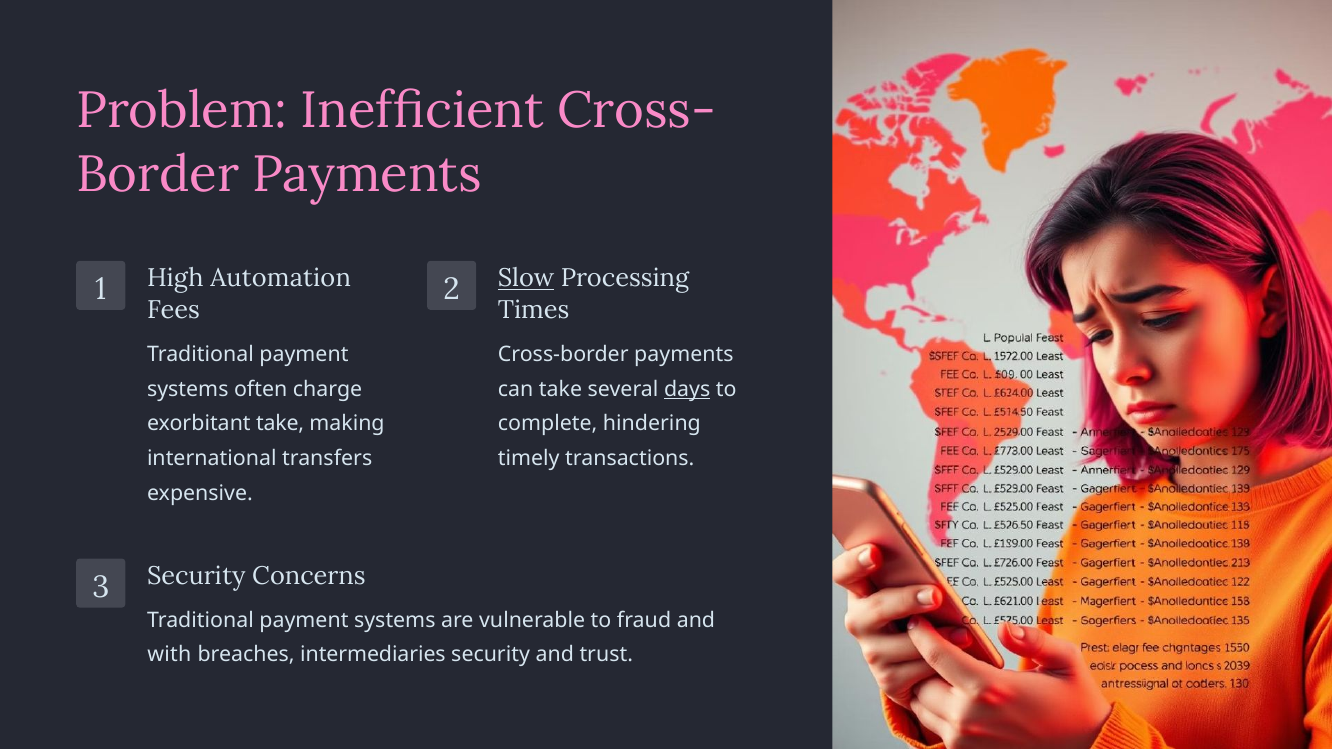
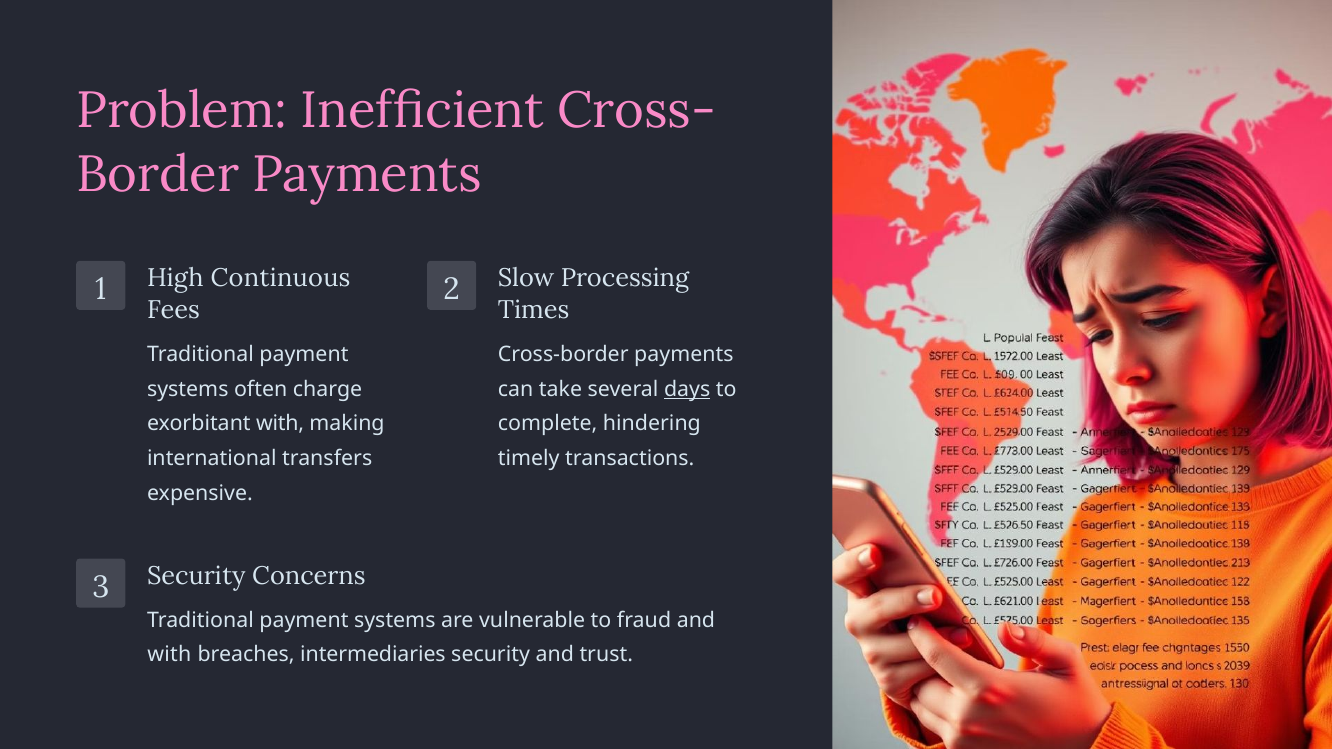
Automation: Automation -> Continuous
Slow underline: present -> none
exorbitant take: take -> with
